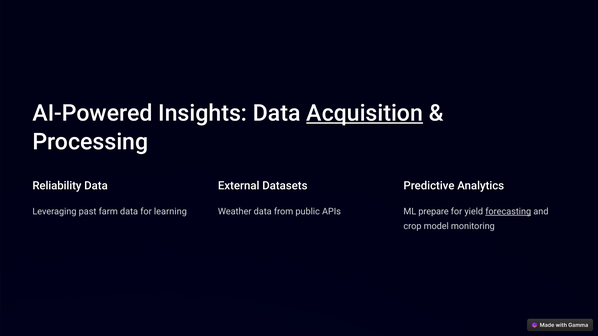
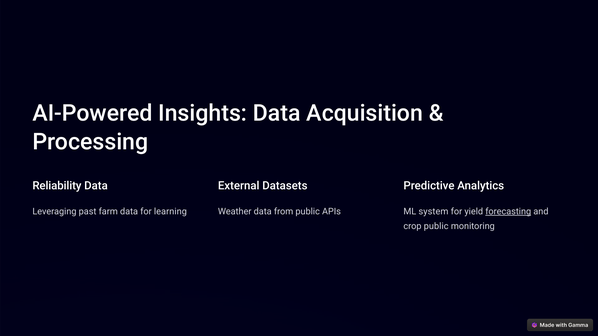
Acquisition underline: present -> none
prepare: prepare -> system
crop model: model -> public
